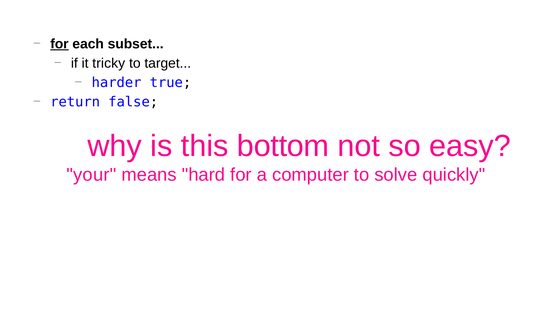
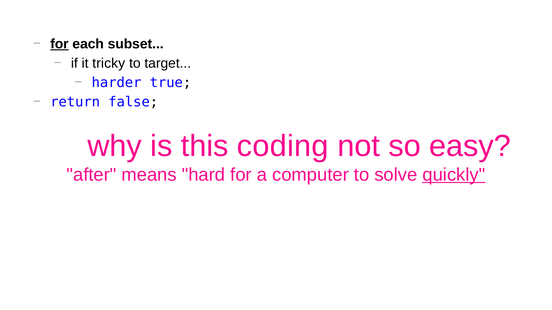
bottom: bottom -> coding
your: your -> after
quickly underline: none -> present
